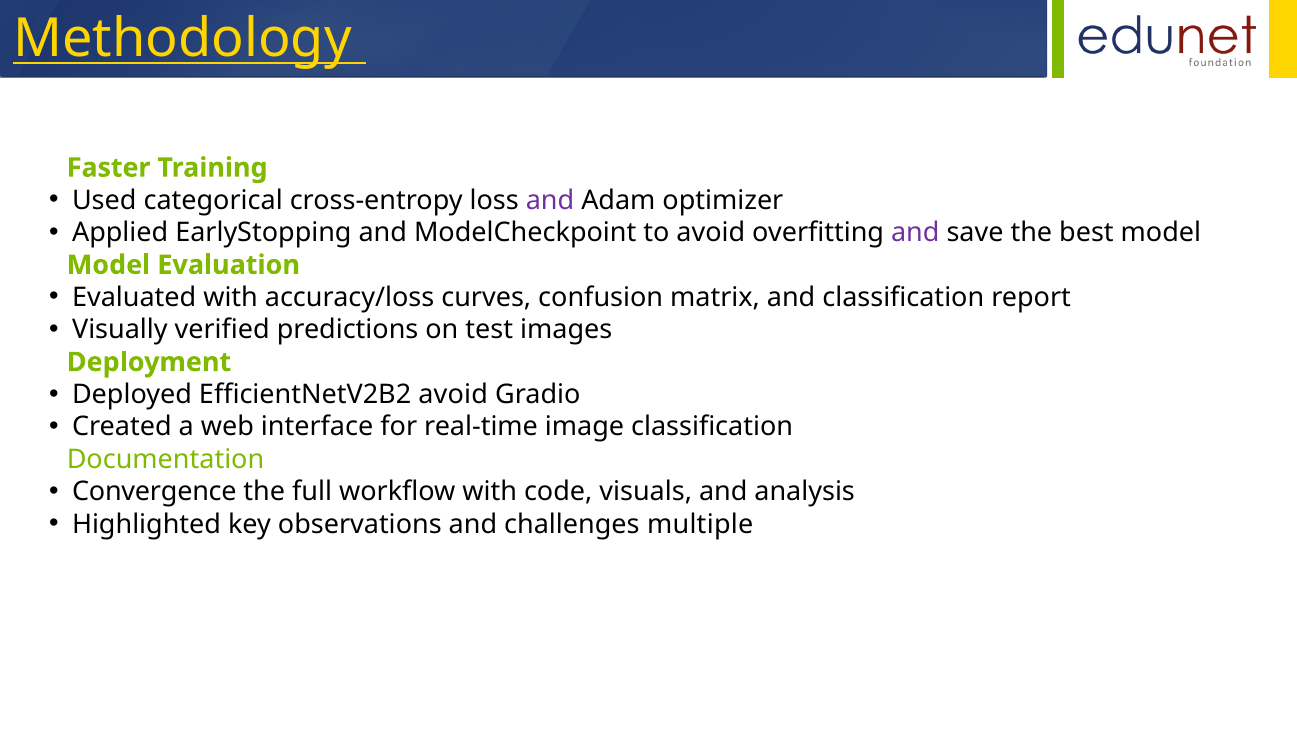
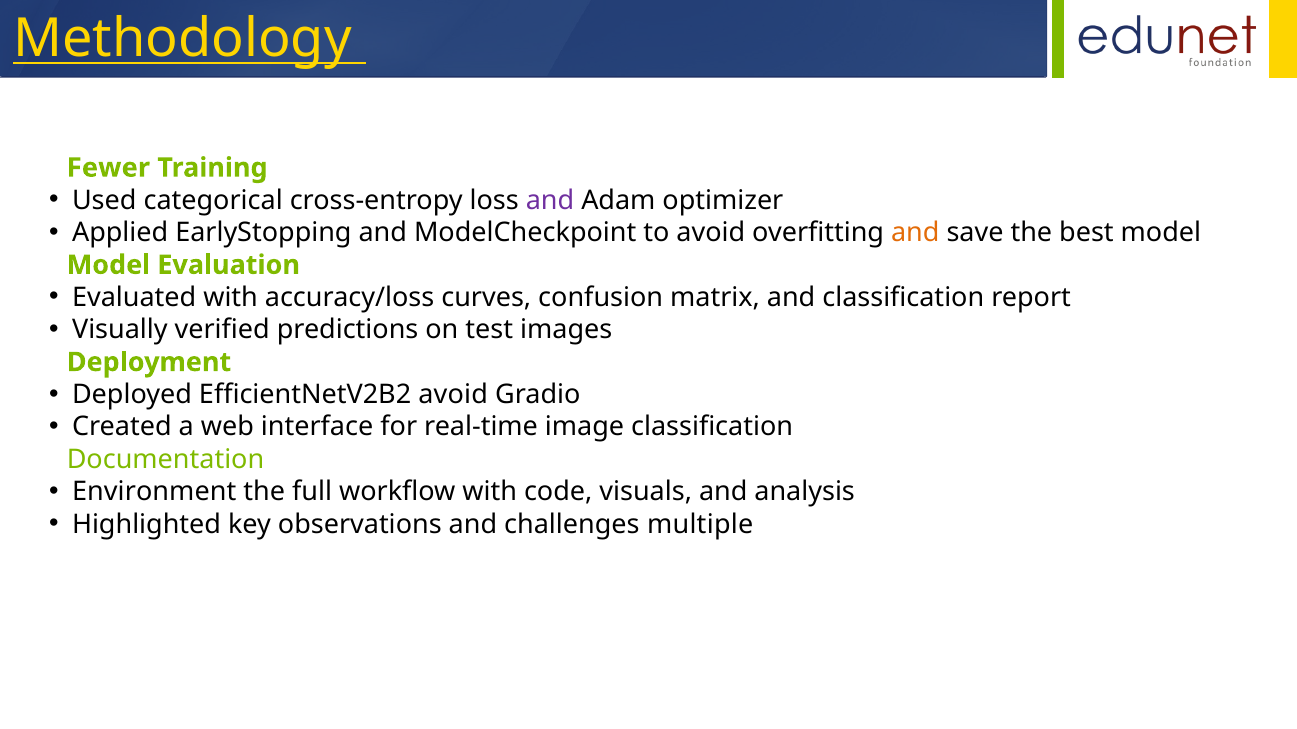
Faster: Faster -> Fewer
and at (915, 233) colour: purple -> orange
Convergence: Convergence -> Environment
